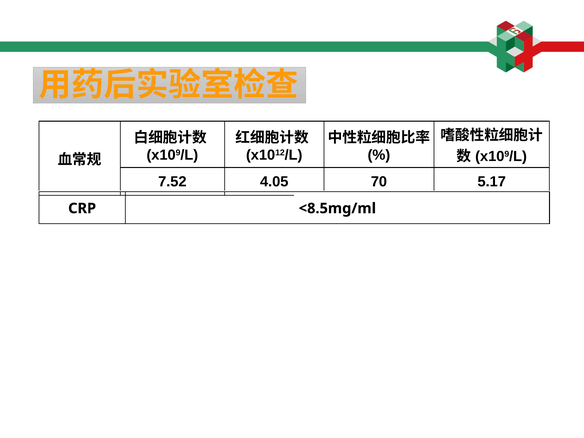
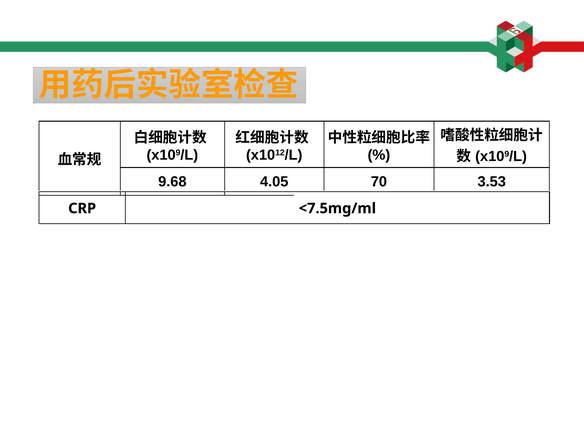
7.52: 7.52 -> 9.68
5.17: 5.17 -> 3.53
<8.5mg/ml: <8.5mg/ml -> <7.5mg/ml
